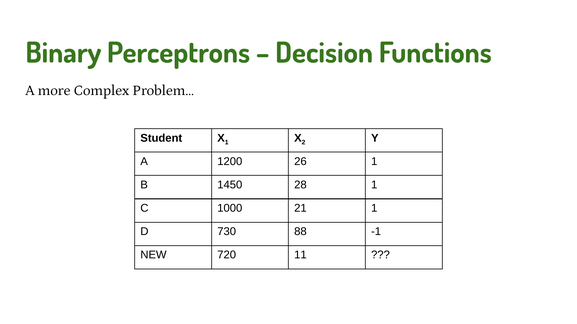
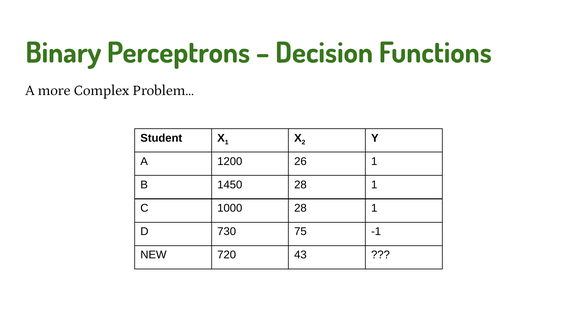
1000 21: 21 -> 28
88: 88 -> 75
11: 11 -> 43
